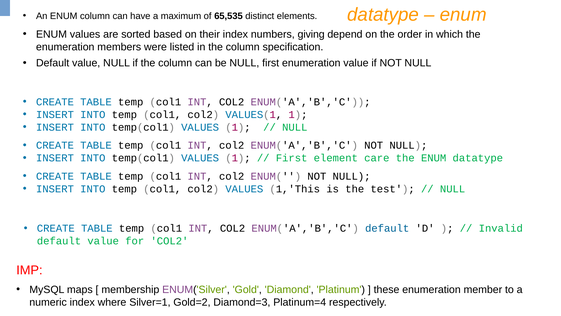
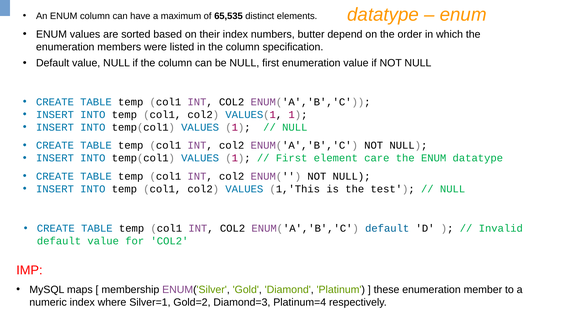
giving: giving -> butter
